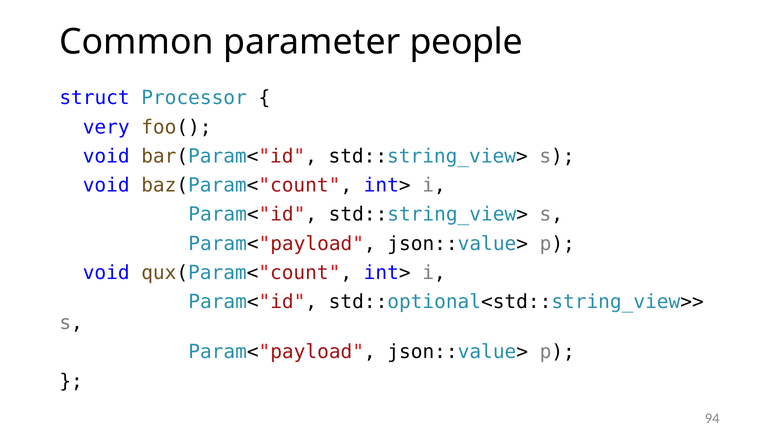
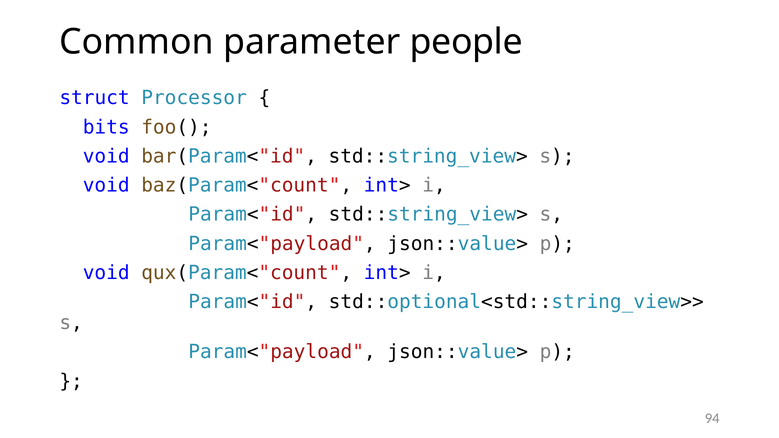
very: very -> bits
